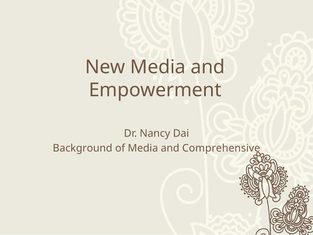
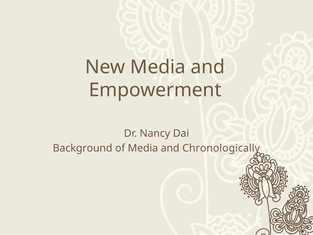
Comprehensive: Comprehensive -> Chronologically
